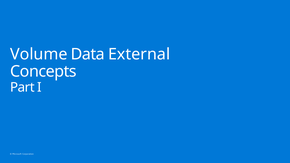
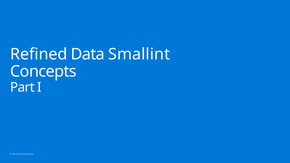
Volume: Volume -> Refined
External: External -> Smallint
